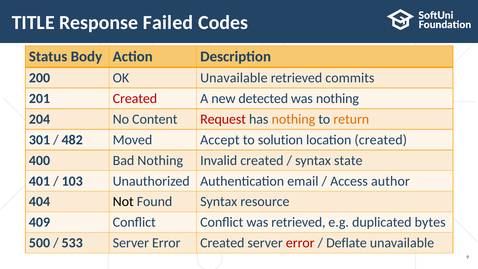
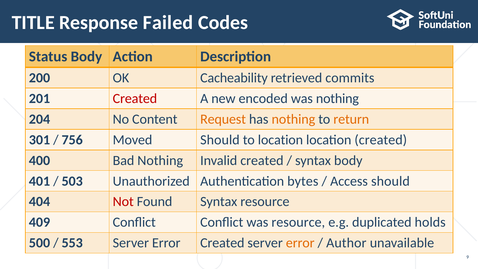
OK Unavailable: Unavailable -> Cacheability
detected: detected -> encoded
Request colour: red -> orange
482: 482 -> 756
Moved Accept: Accept -> Should
to solution: solution -> location
syntax state: state -> body
103: 103 -> 503
email: email -> bytes
Access author: author -> should
Not colour: black -> red
was retrieved: retrieved -> resource
bytes: bytes -> holds
533: 533 -> 553
error at (300, 243) colour: red -> orange
Deflate: Deflate -> Author
